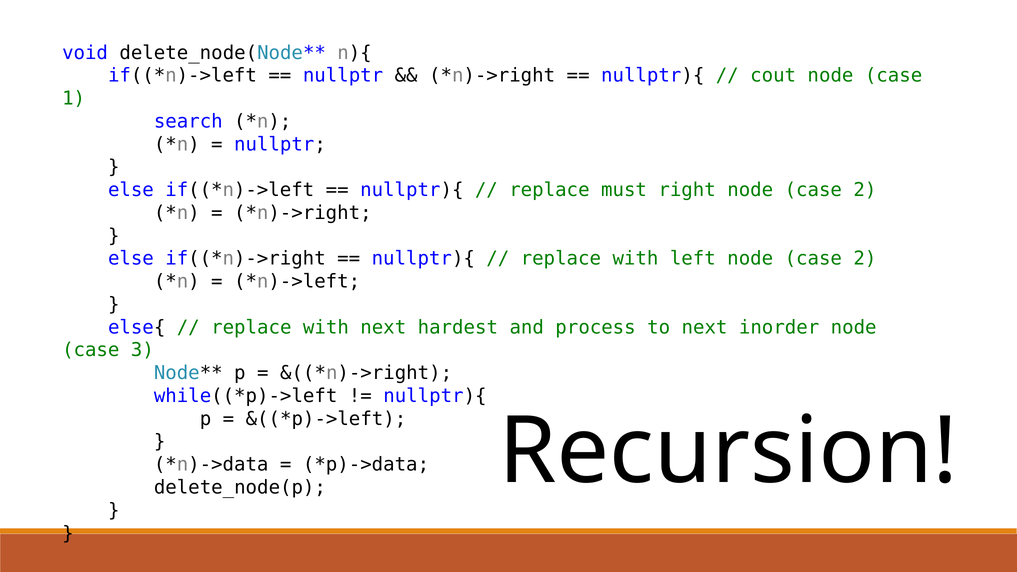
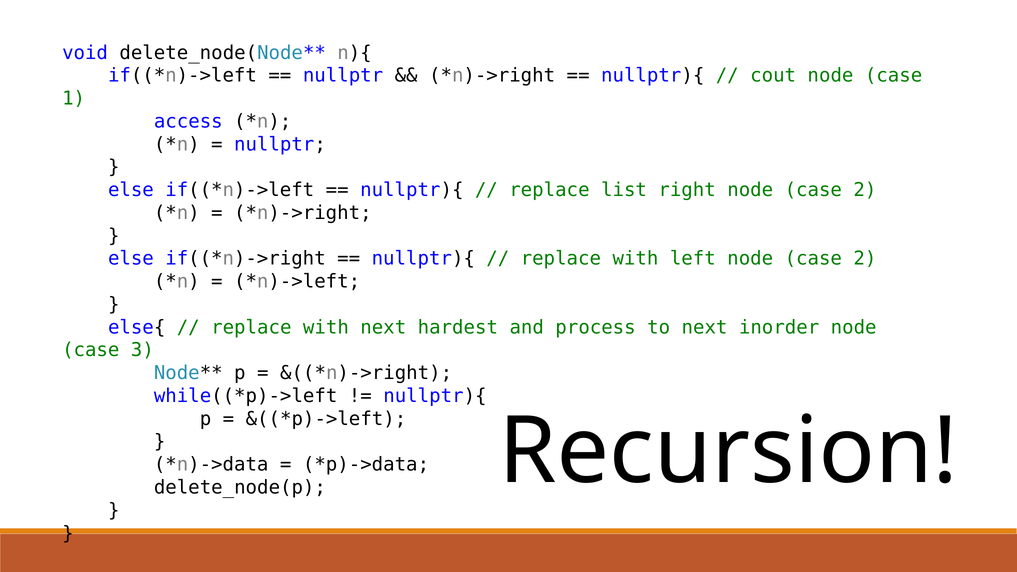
search: search -> access
must: must -> list
